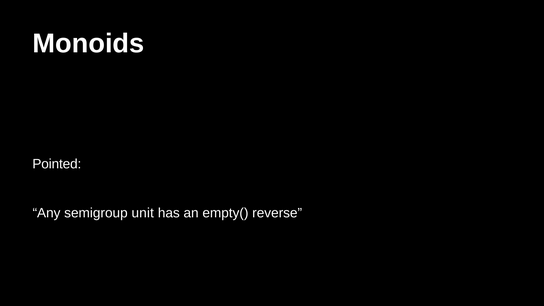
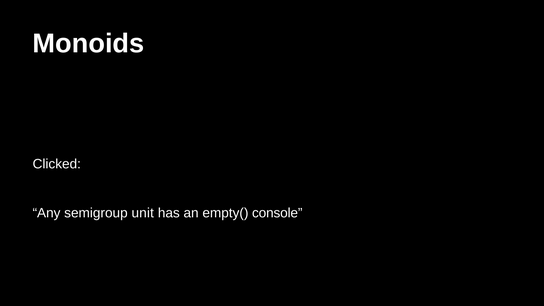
Pointed: Pointed -> Clicked
reverse: reverse -> console
